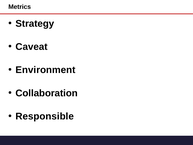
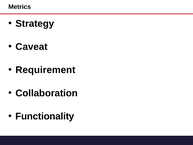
Environment: Environment -> Requirement
Responsible: Responsible -> Functionality
